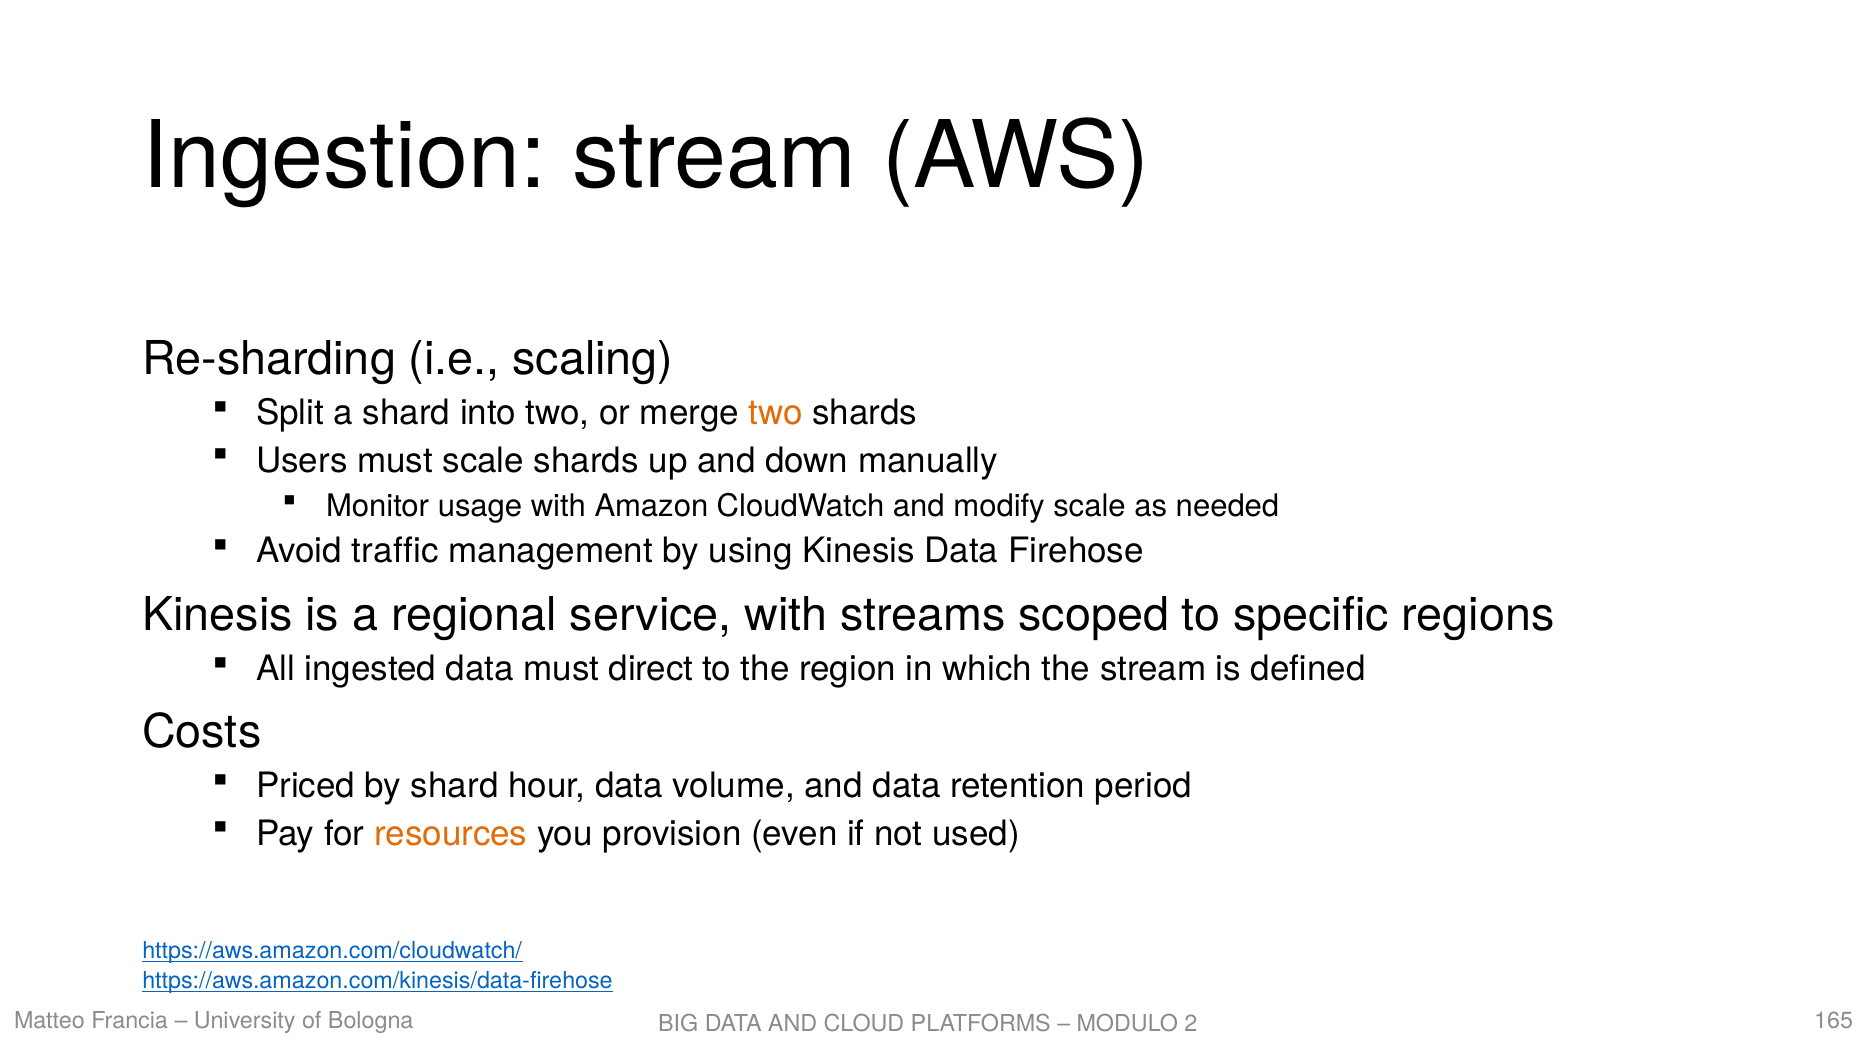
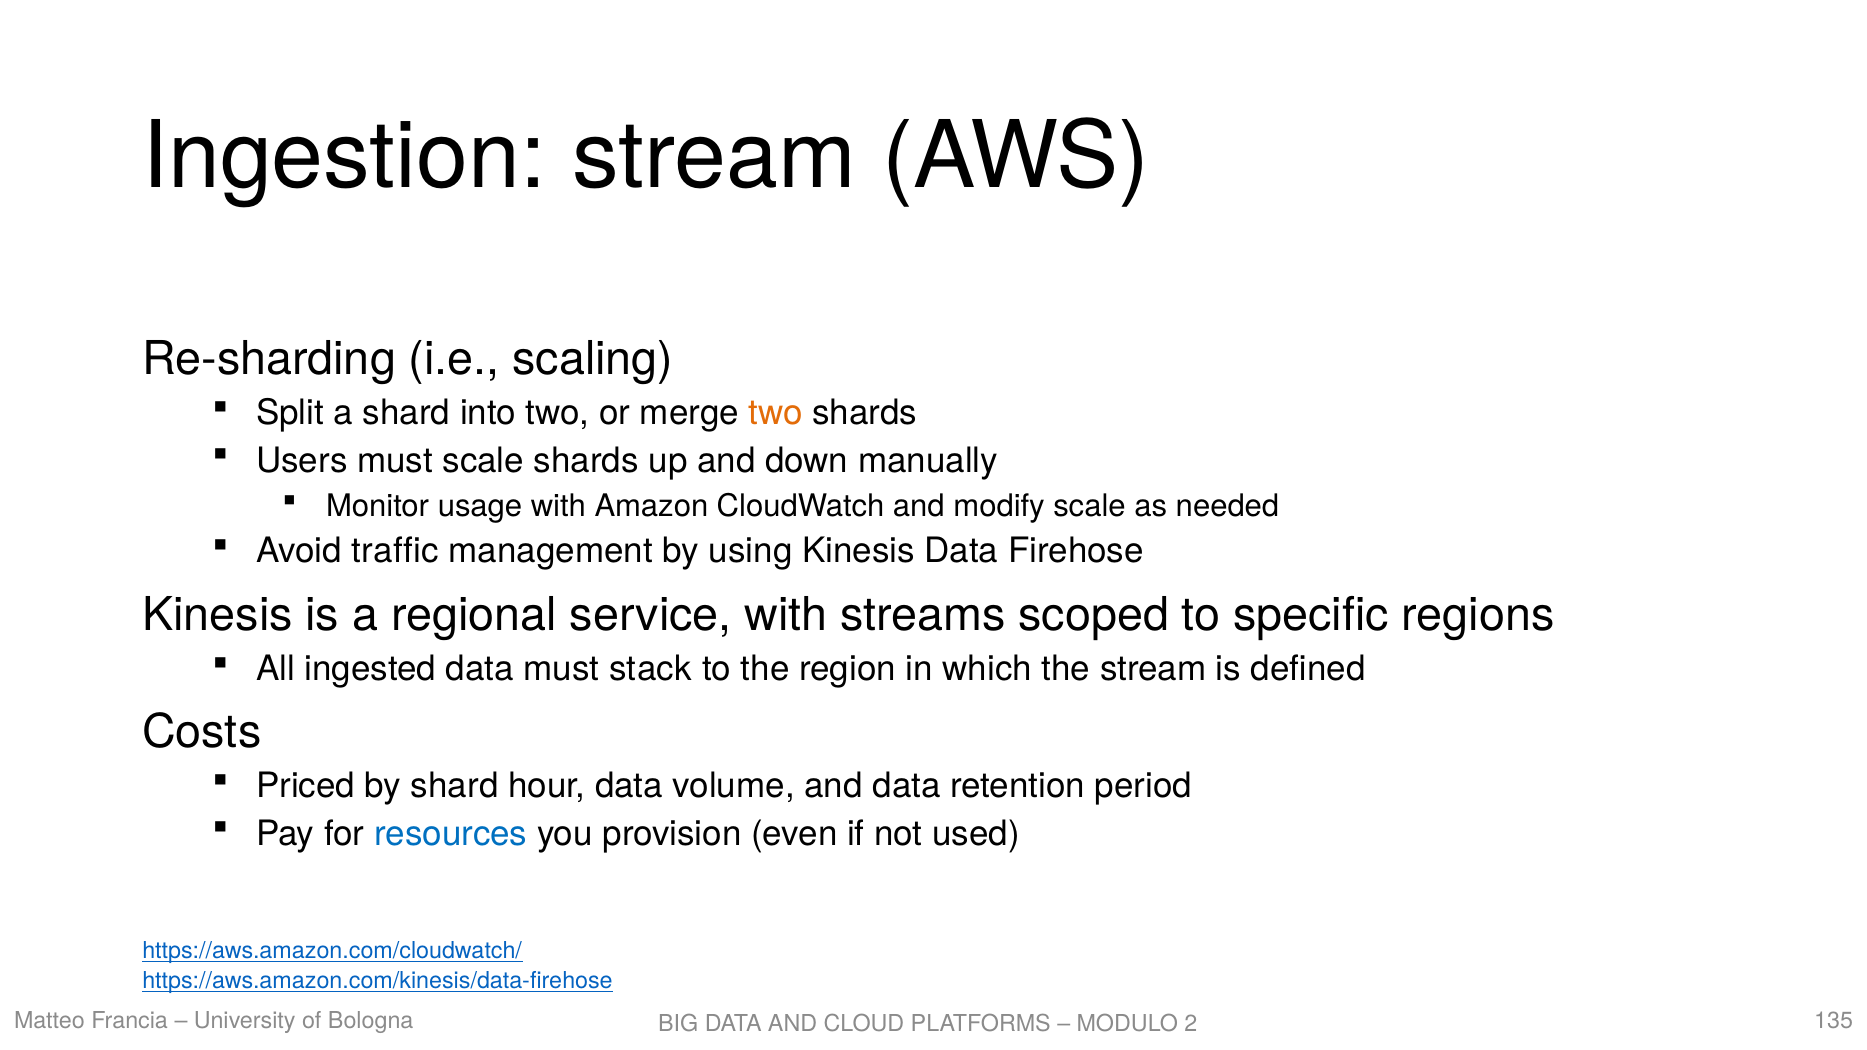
direct: direct -> stack
resources colour: orange -> blue
165: 165 -> 135
